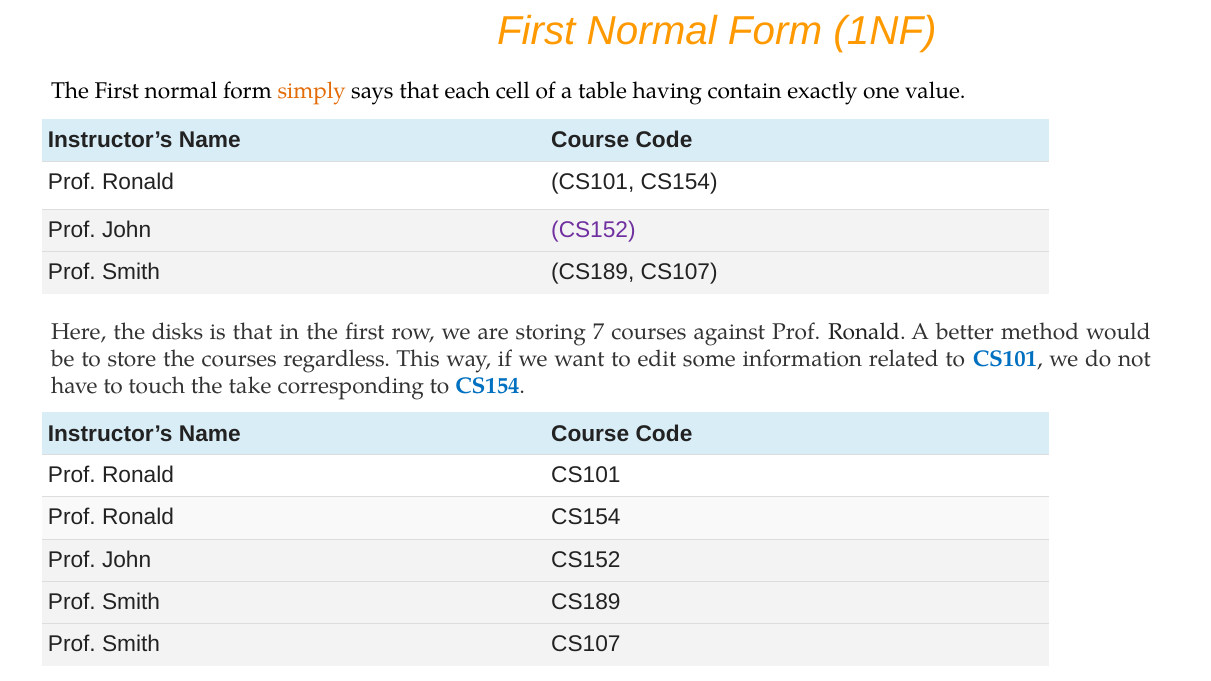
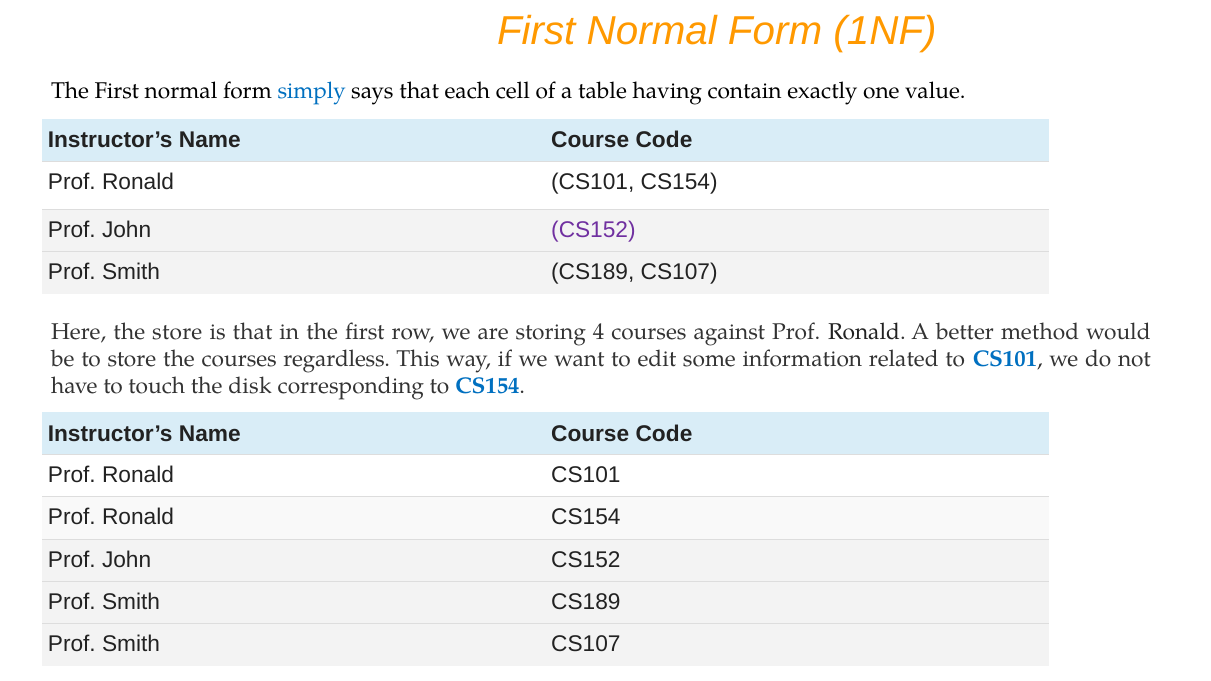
simply colour: orange -> blue
the disks: disks -> store
7: 7 -> 4
take: take -> disk
